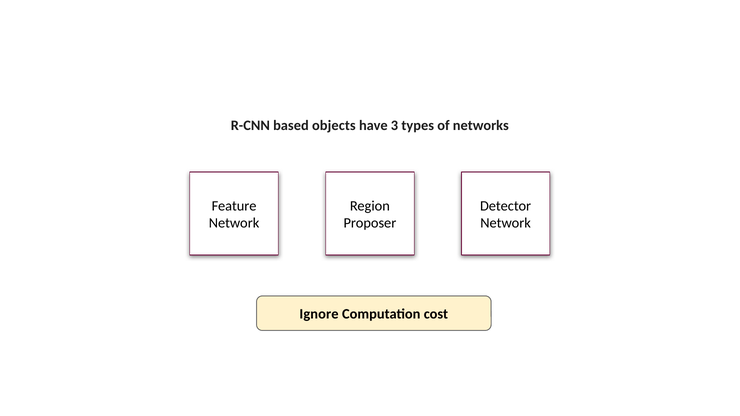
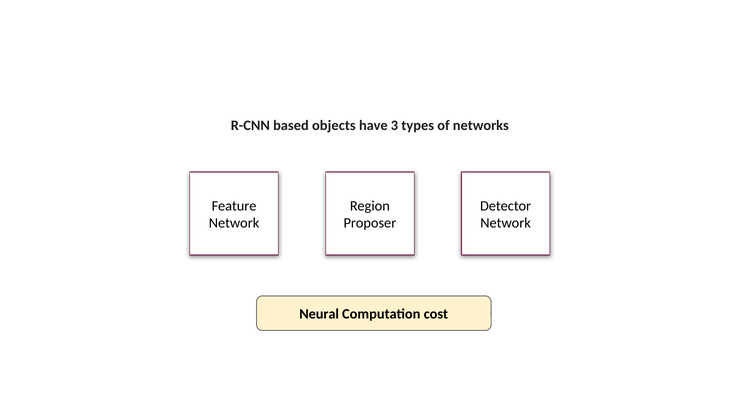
Ignore: Ignore -> Neural
